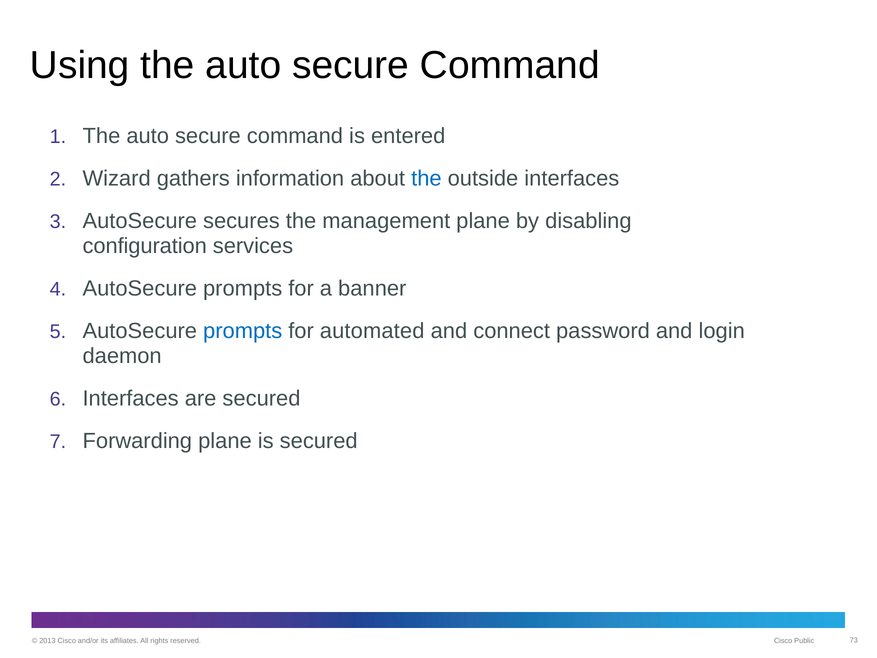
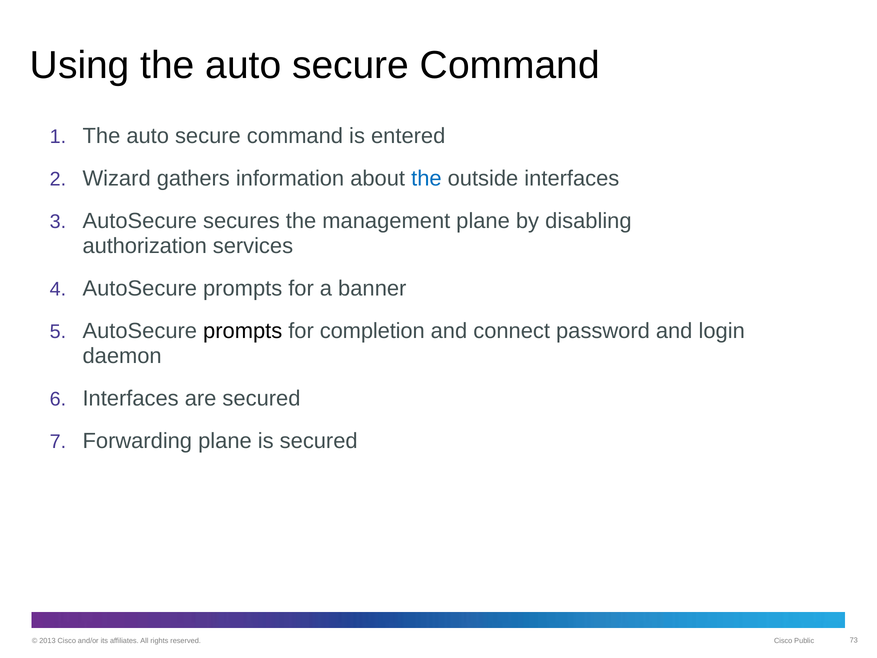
configuration: configuration -> authorization
prompts at (243, 331) colour: blue -> black
automated: automated -> completion
